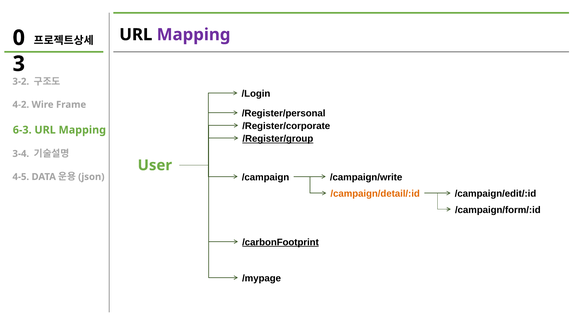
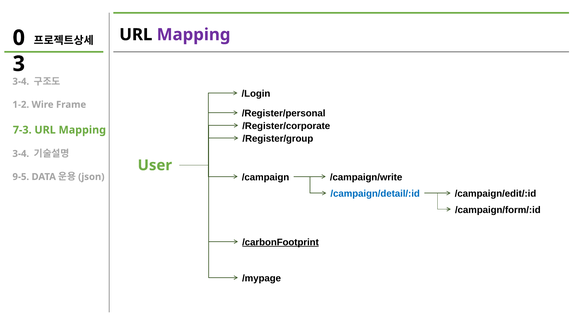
3-2 at (21, 81): 3-2 -> 3-4
4-2: 4-2 -> 1-2
6-3: 6-3 -> 7-3
/Register/group underline: present -> none
4-5: 4-5 -> 9-5
/campaign/detail/:id colour: orange -> blue
